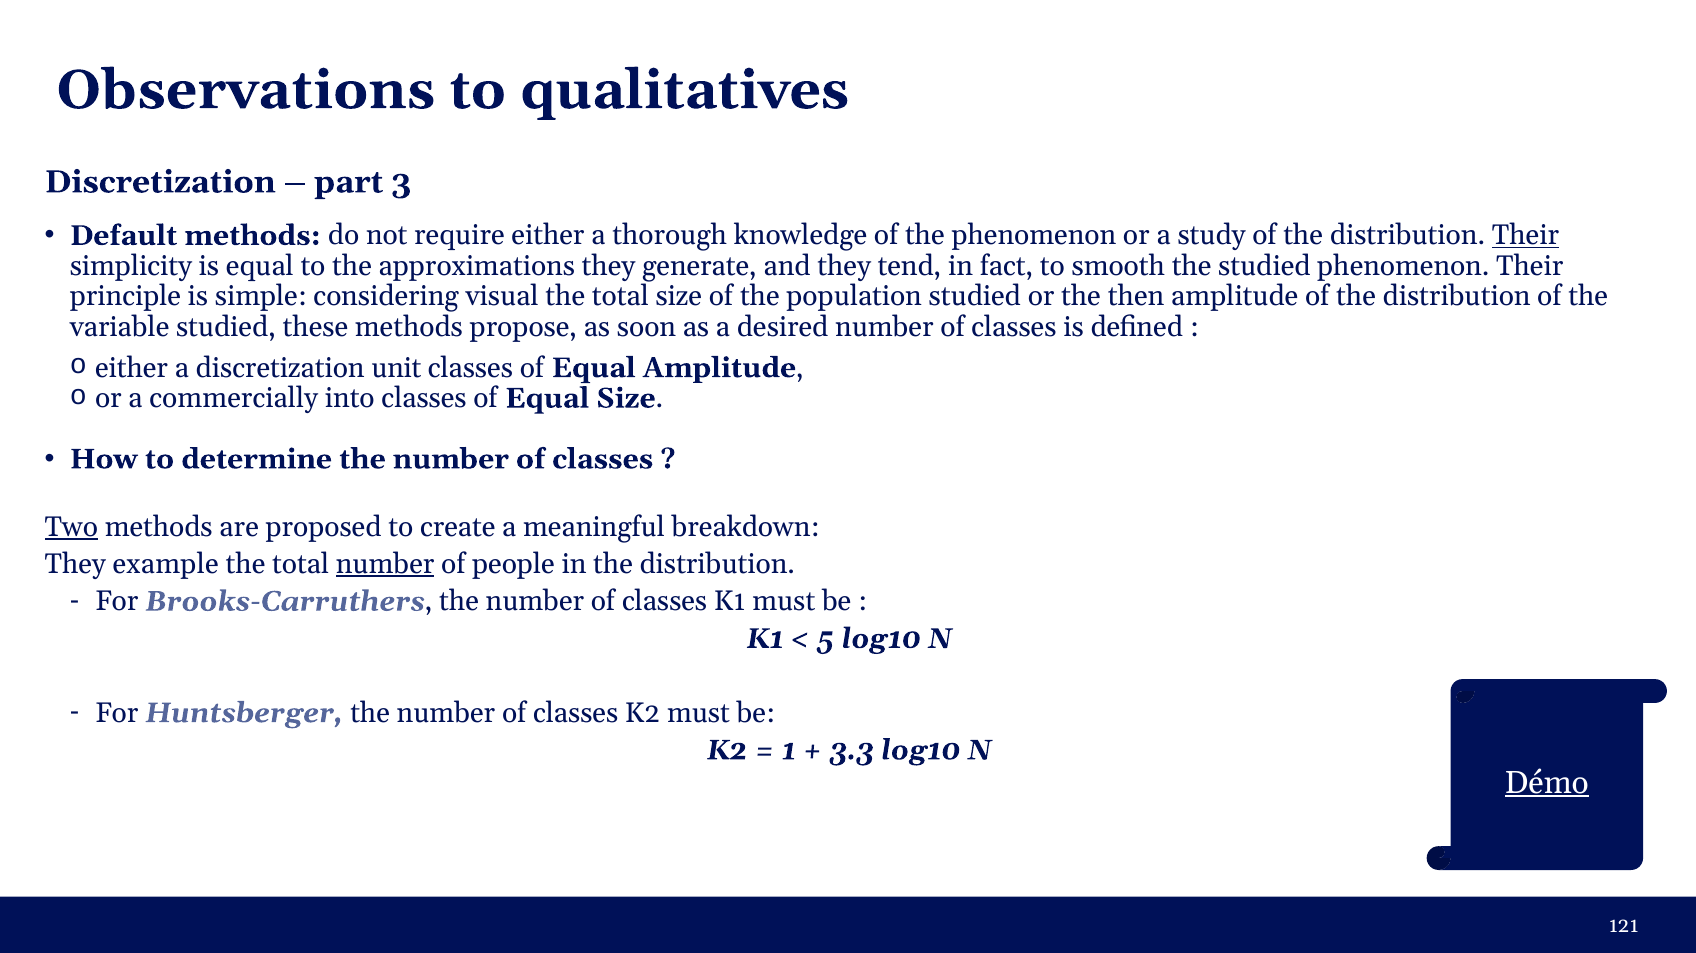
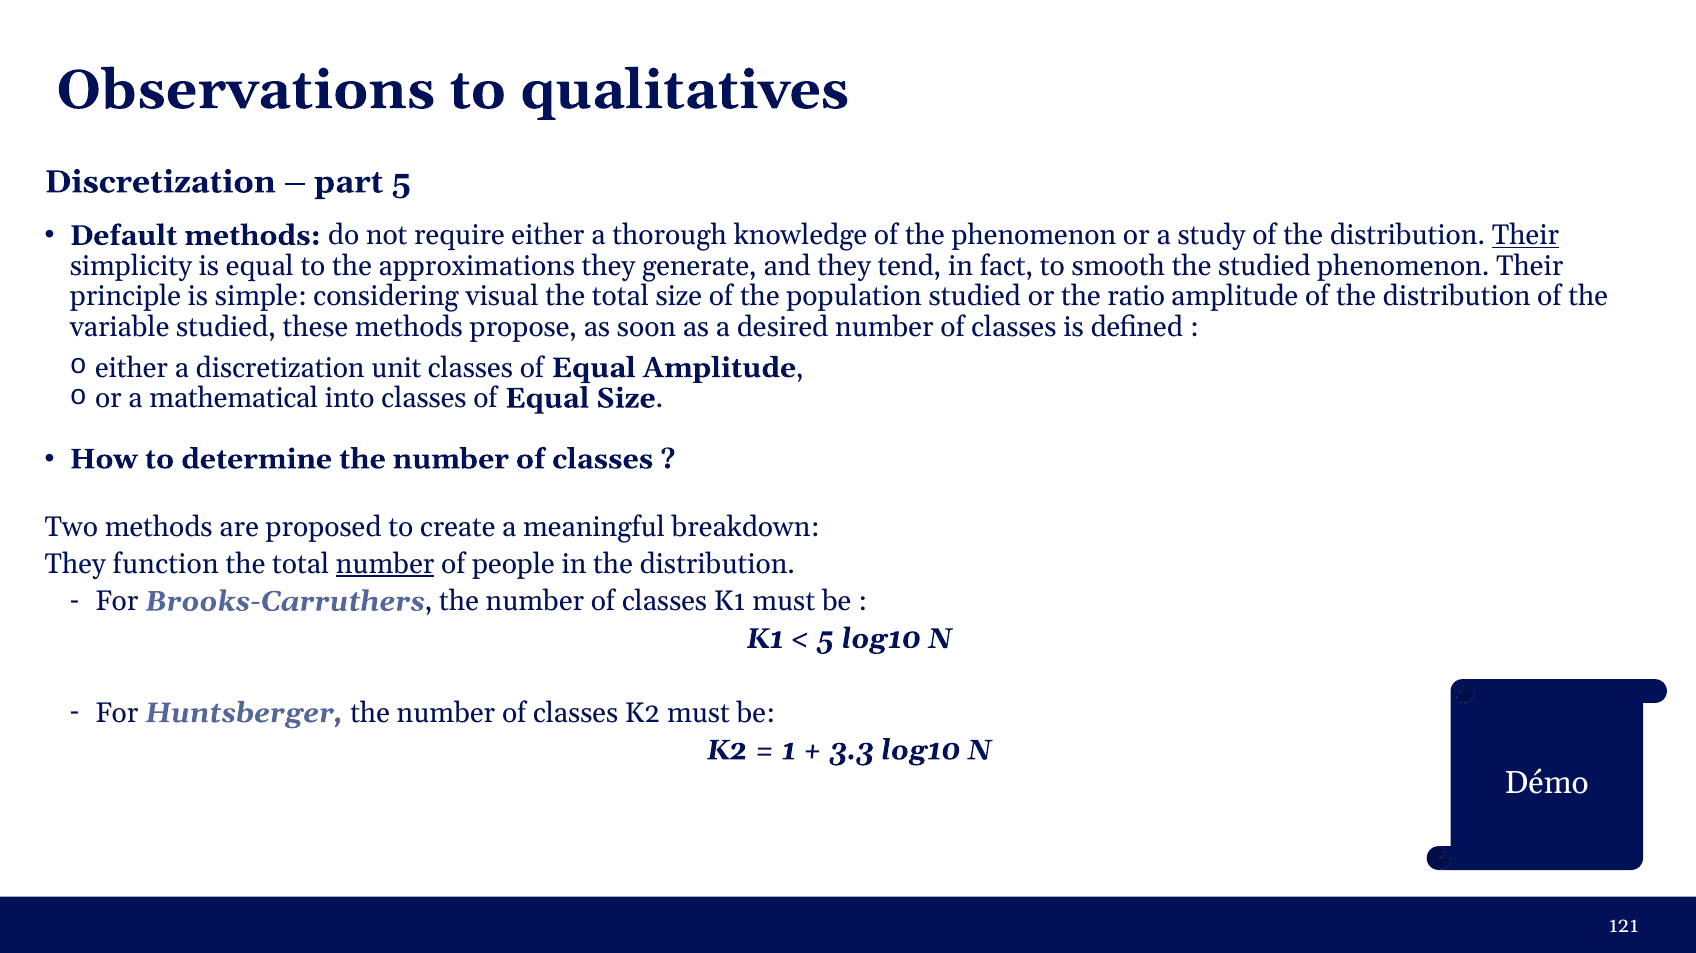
part 3: 3 -> 5
then: then -> ratio
commercially: commercially -> mathematical
Two underline: present -> none
example: example -> function
Démo underline: present -> none
